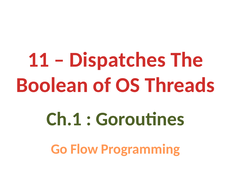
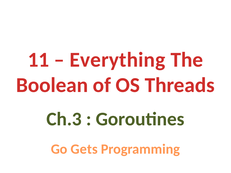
Dispatches: Dispatches -> Everything
Ch.1: Ch.1 -> Ch.3
Flow: Flow -> Gets
